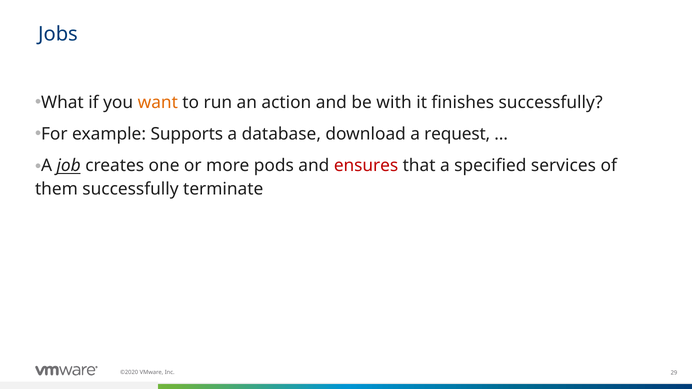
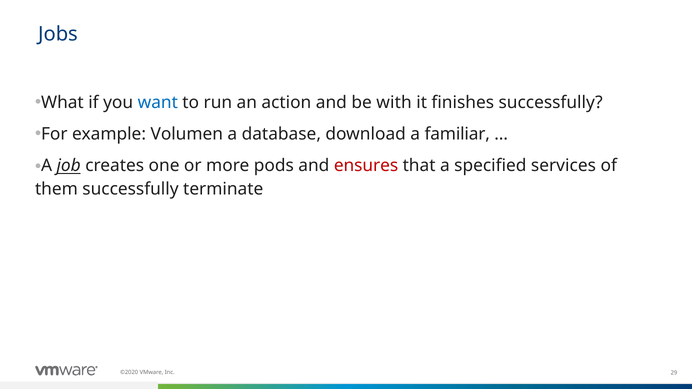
want colour: orange -> blue
Supports: Supports -> Volumen
request: request -> familiar
